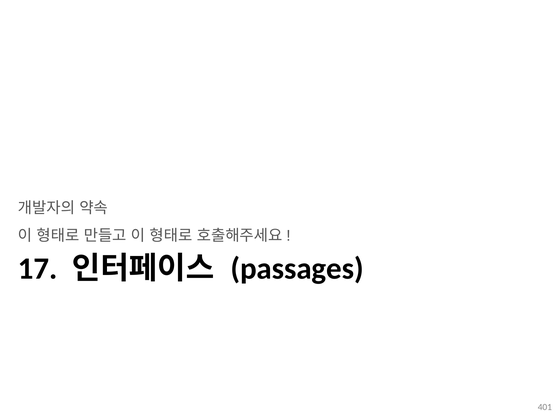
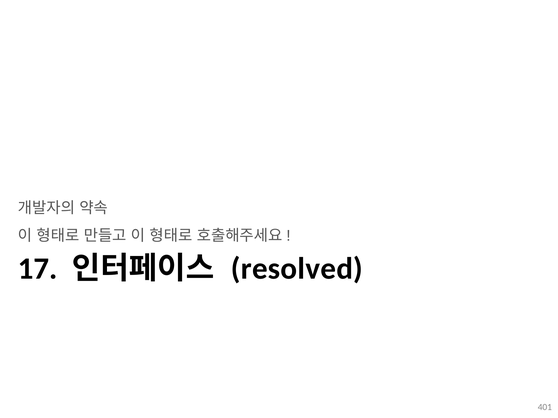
passages: passages -> resolved
